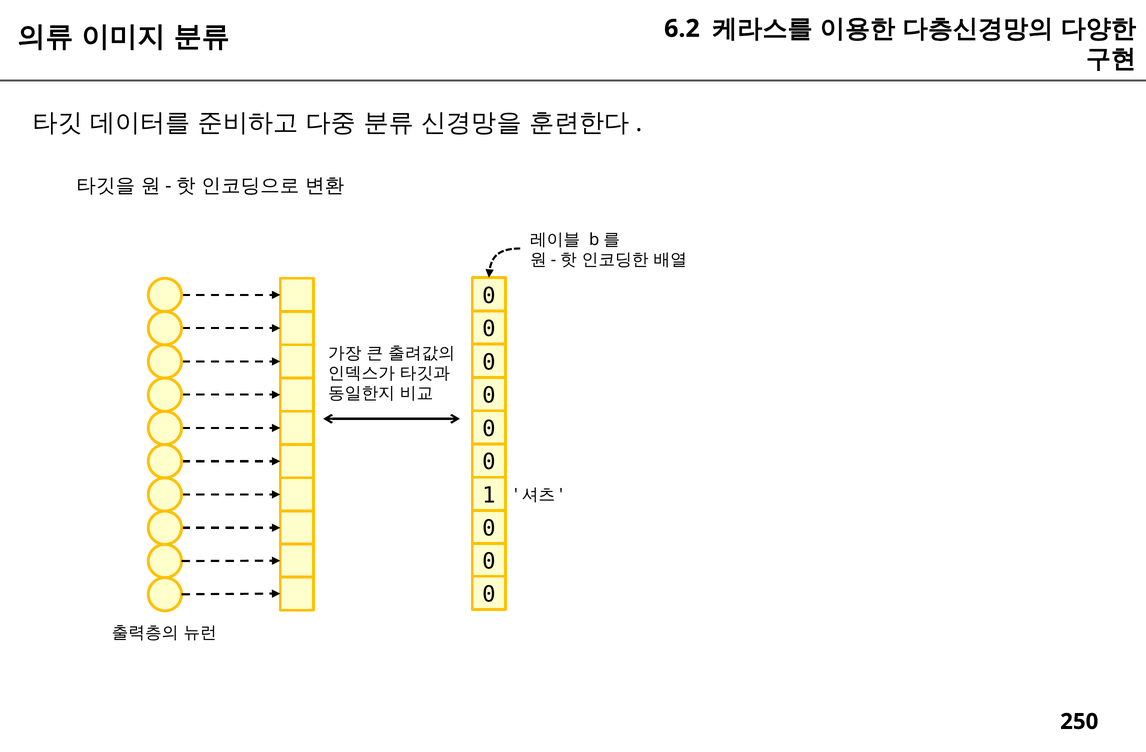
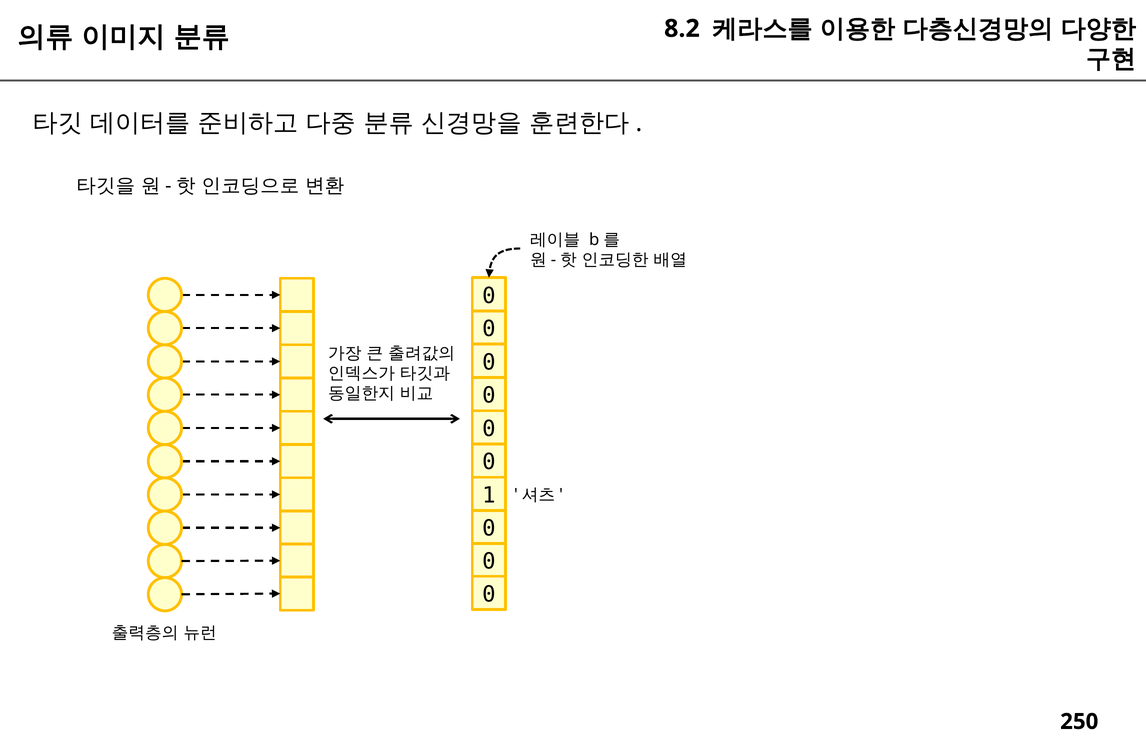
6.2: 6.2 -> 8.2
